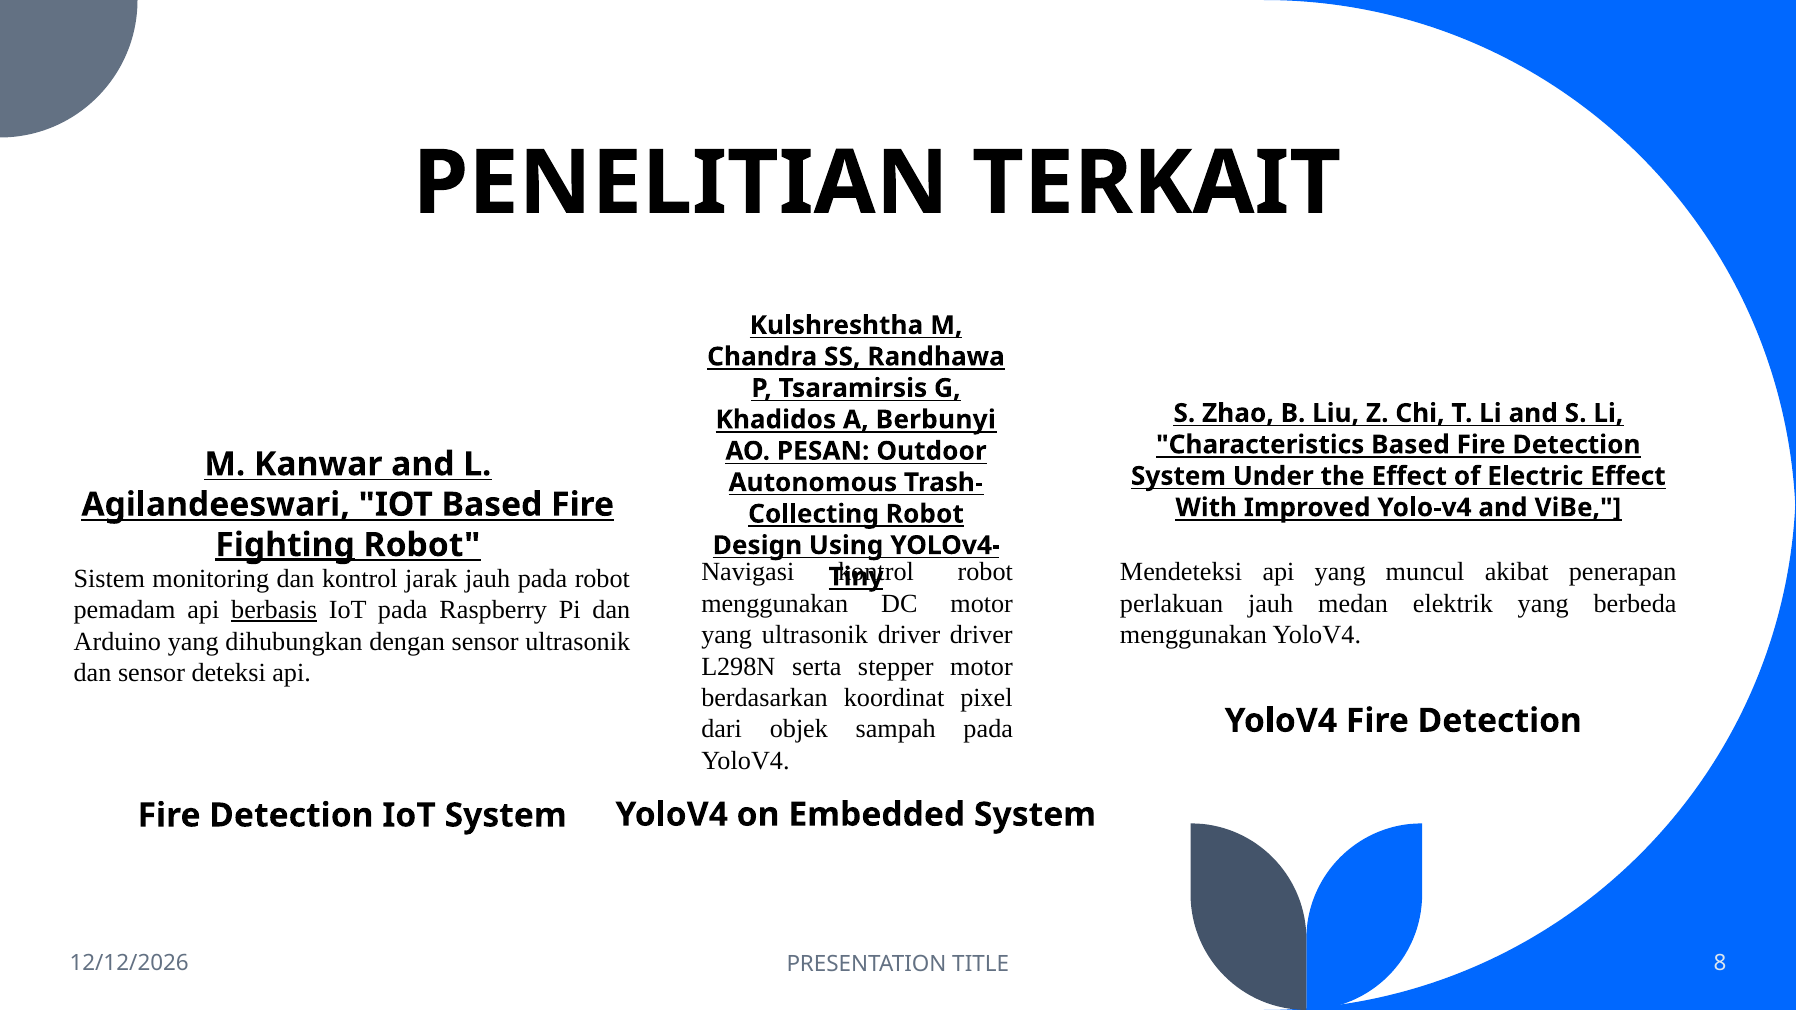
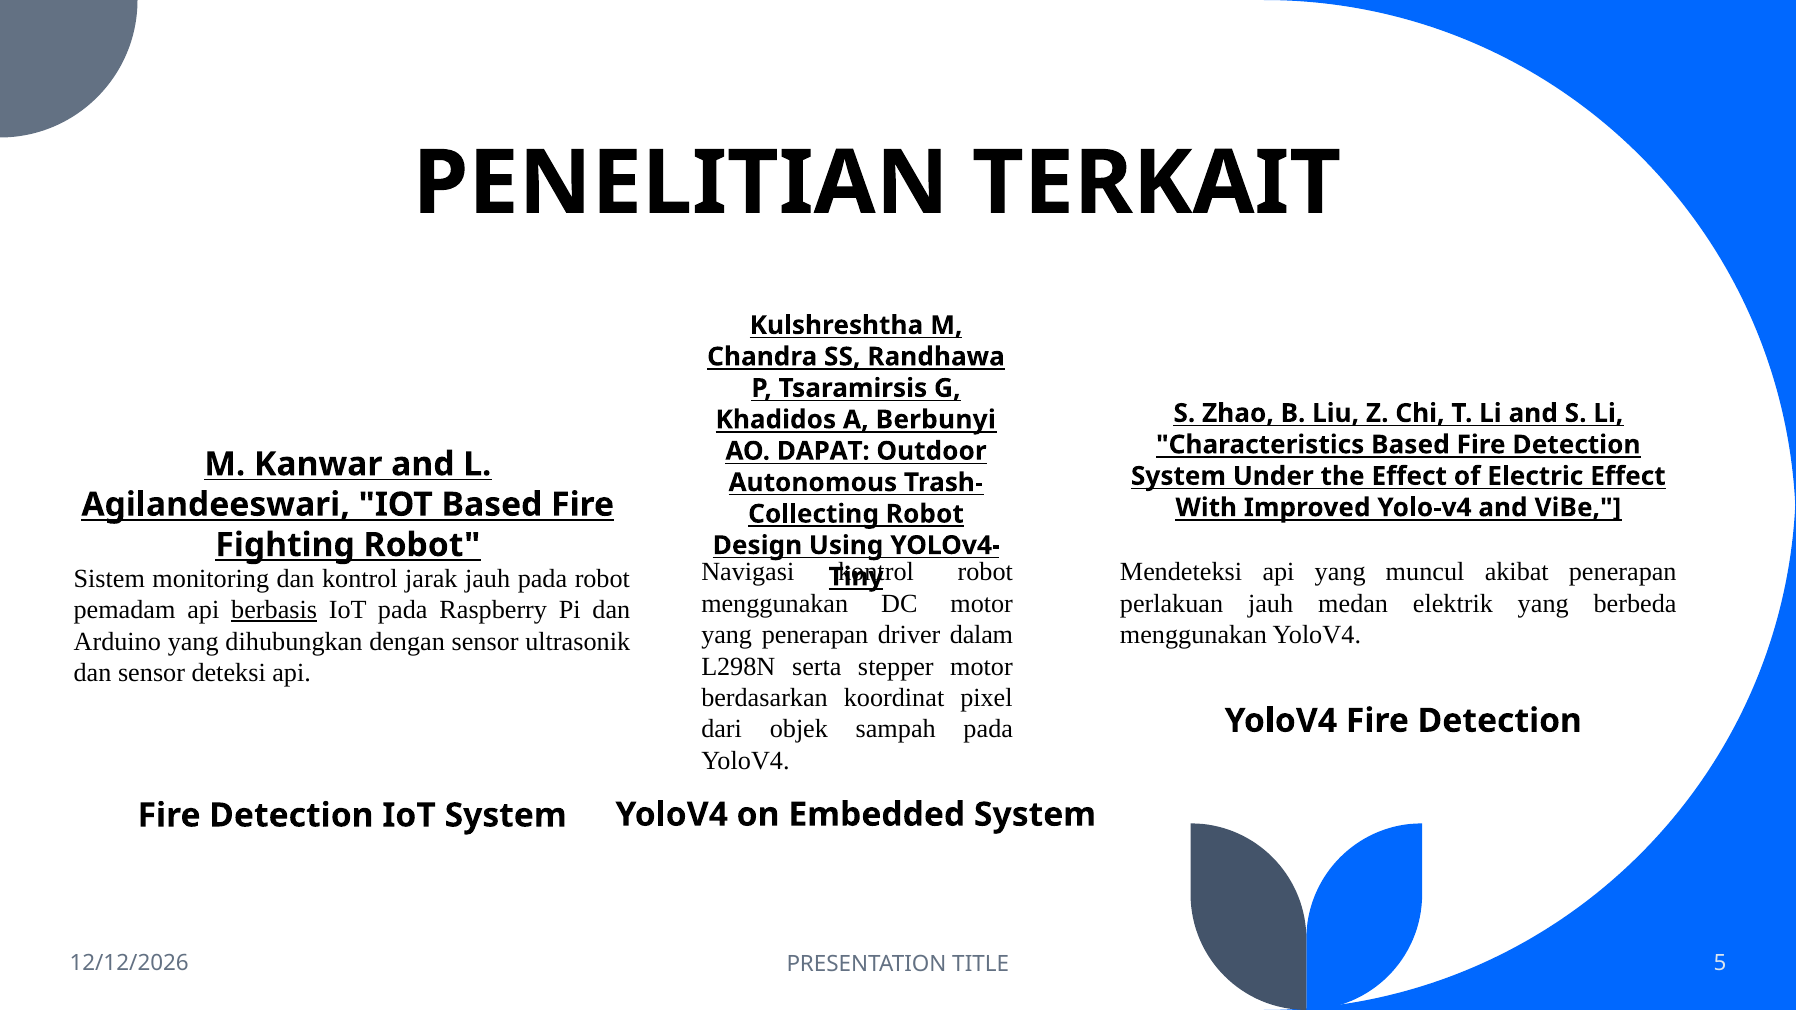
PESAN: PESAN -> DAPAT
Fighting underline: present -> none
yang ultrasonik: ultrasonik -> penerapan
driver driver: driver -> dalam
8: 8 -> 5
